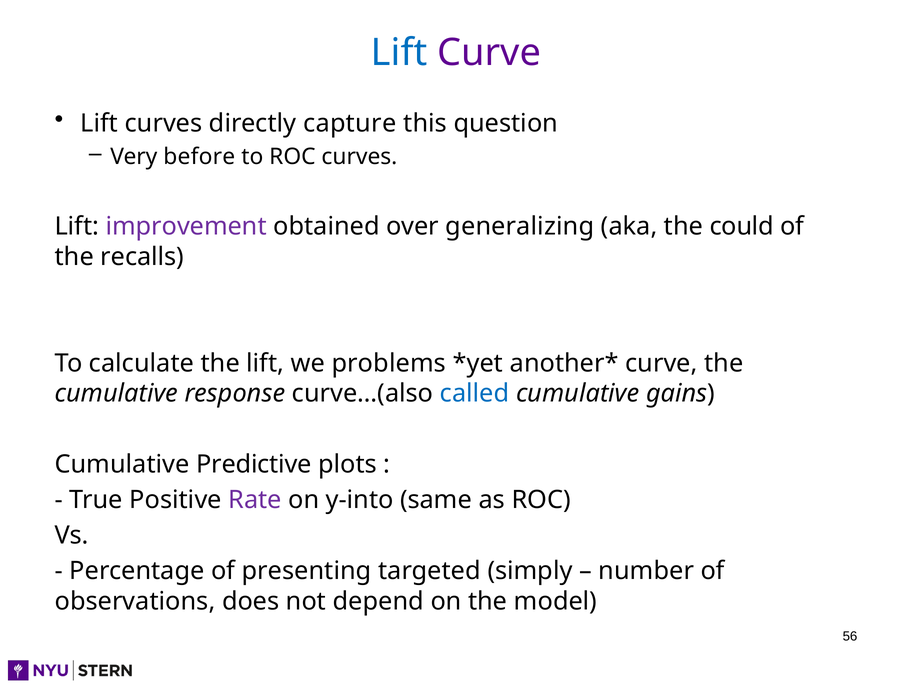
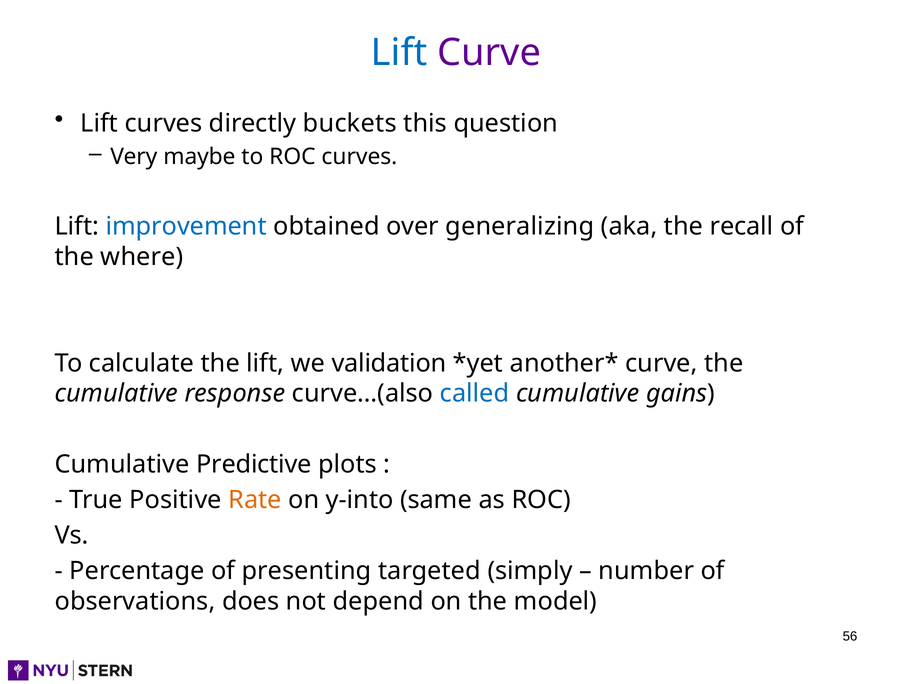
capture: capture -> buckets
before: before -> maybe
improvement colour: purple -> blue
could: could -> recall
recalls: recalls -> where
problems: problems -> validation
Rate colour: purple -> orange
